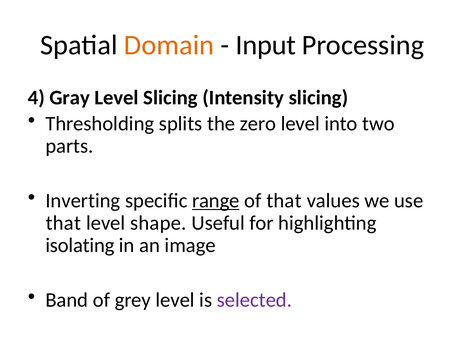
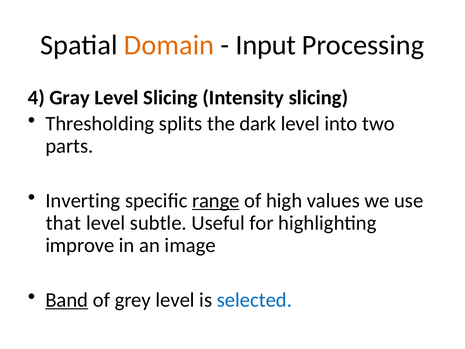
zero: zero -> dark
of that: that -> high
shape: shape -> subtle
isolating: isolating -> improve
Band underline: none -> present
selected colour: purple -> blue
